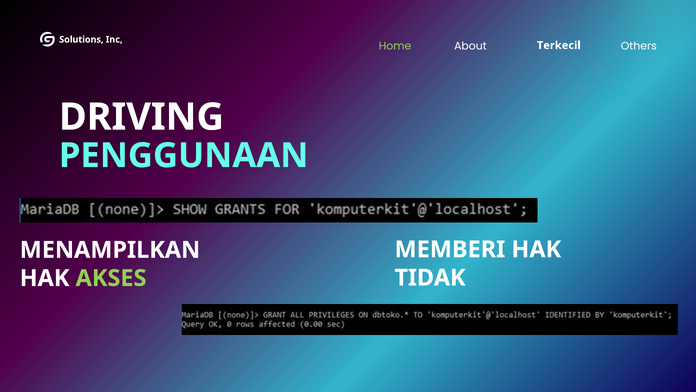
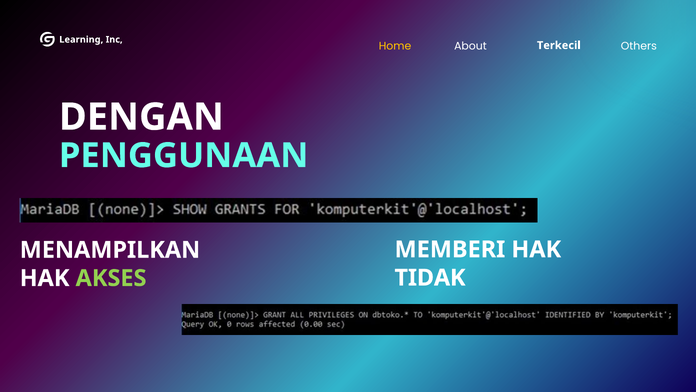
Solutions: Solutions -> Learning
Home colour: light green -> yellow
DRIVING: DRIVING -> DENGAN
